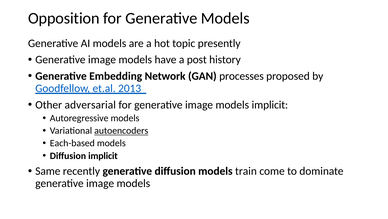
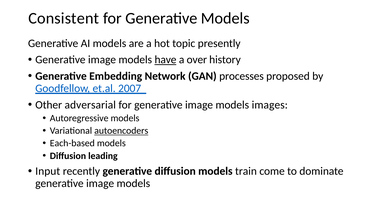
Opposition: Opposition -> Consistent
have underline: none -> present
post: post -> over
2013: 2013 -> 2007
models implicit: implicit -> images
Diffusion implicit: implicit -> leading
Same: Same -> Input
